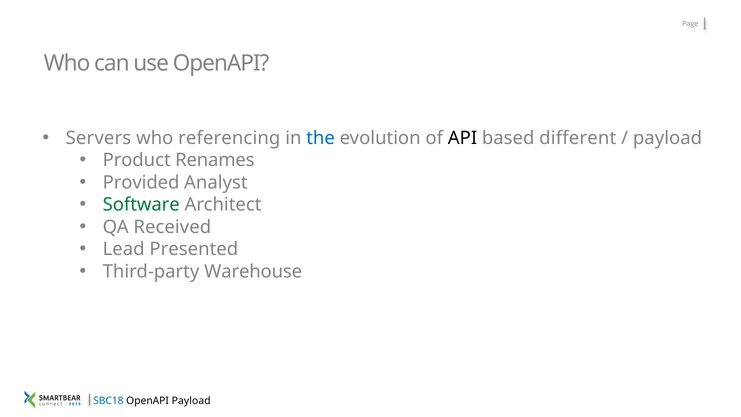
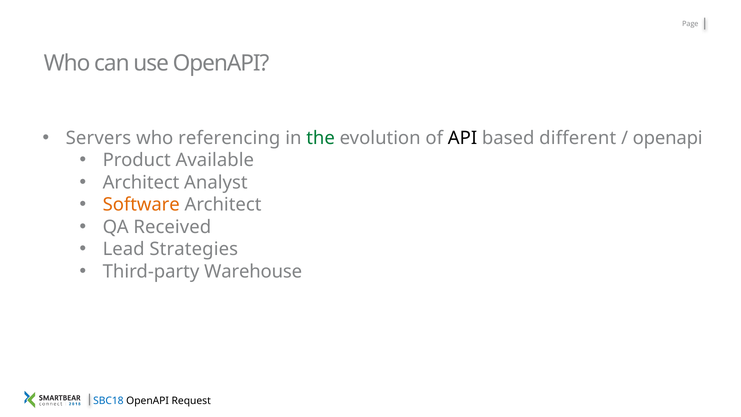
the colour: blue -> green
payload at (668, 138): payload -> openapi
Renames: Renames -> Available
Provided at (141, 182): Provided -> Architect
Software colour: green -> orange
Presented: Presented -> Strategies
OpenAPI Payload: Payload -> Request
